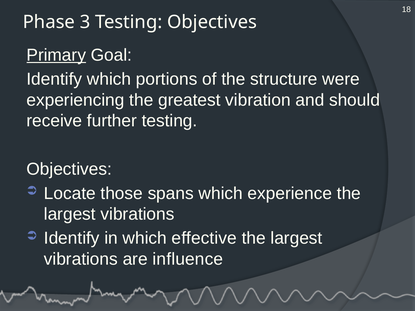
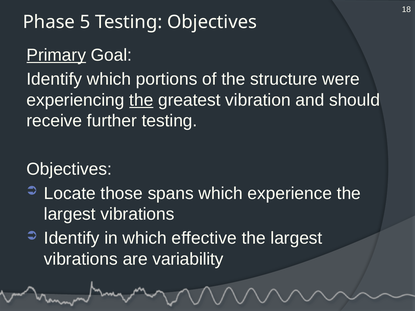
3: 3 -> 5
the at (141, 100) underline: none -> present
influence: influence -> variability
